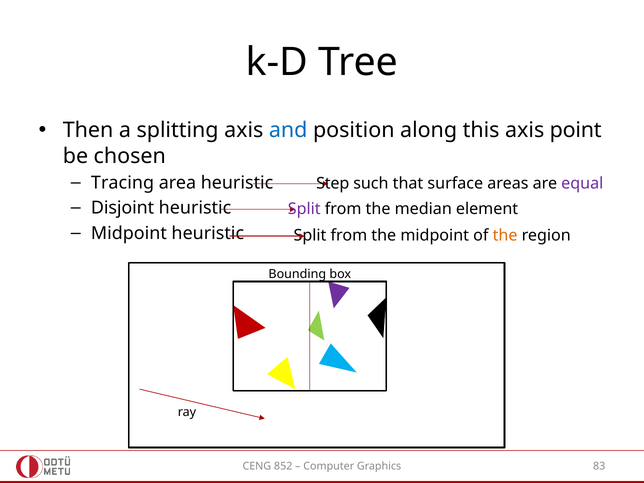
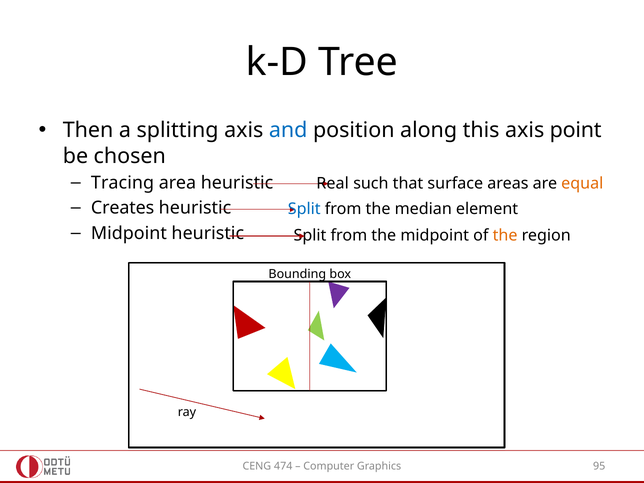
Step: Step -> Real
equal colour: purple -> orange
Disjoint: Disjoint -> Creates
Split at (304, 209) colour: purple -> blue
852: 852 -> 474
83: 83 -> 95
